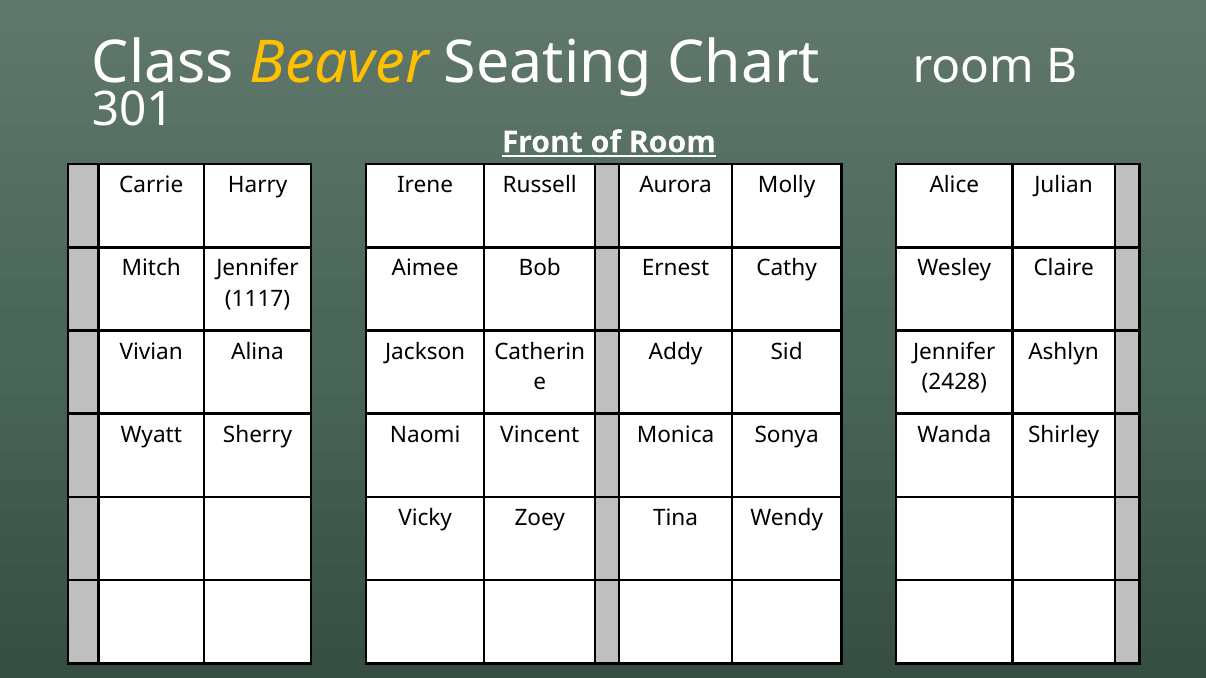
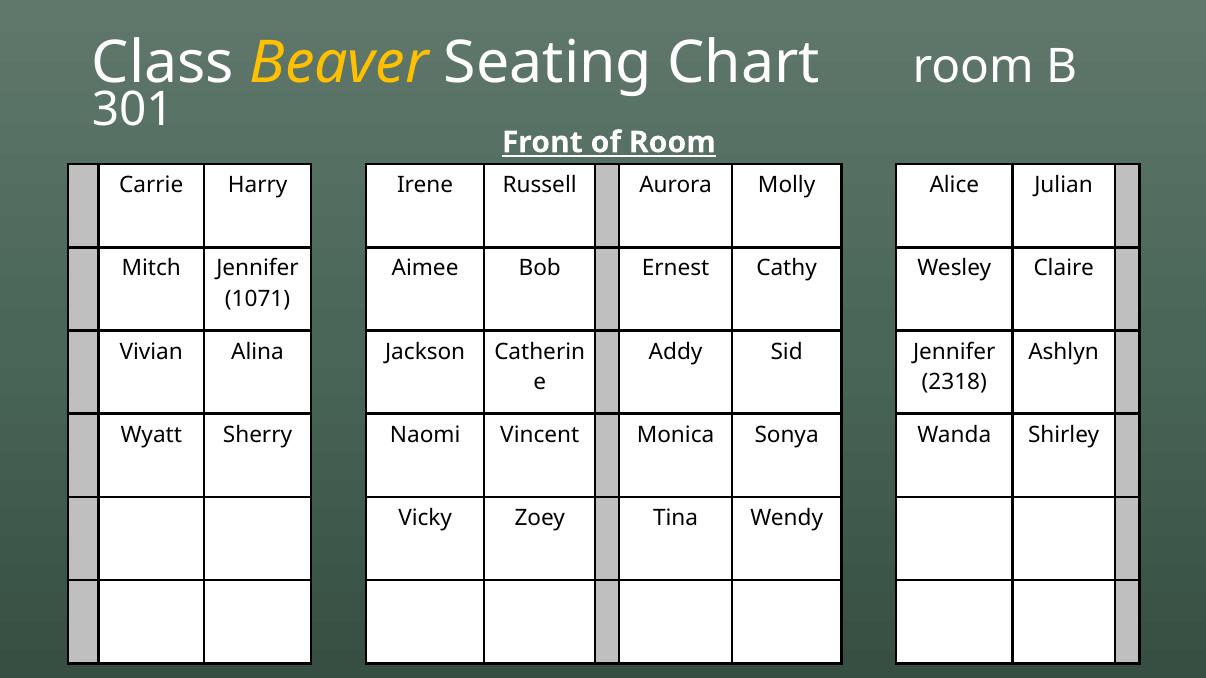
1117: 1117 -> 1071
2428: 2428 -> 2318
